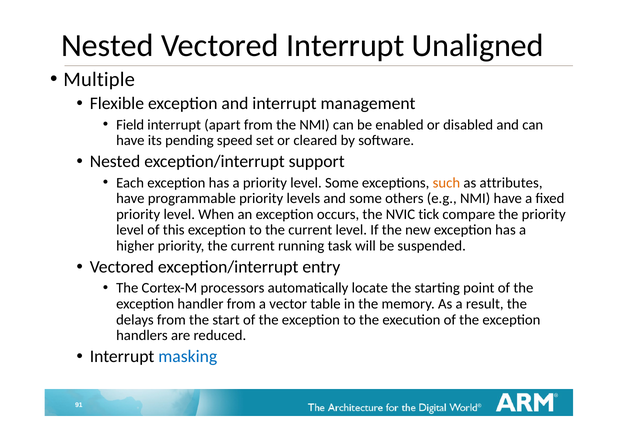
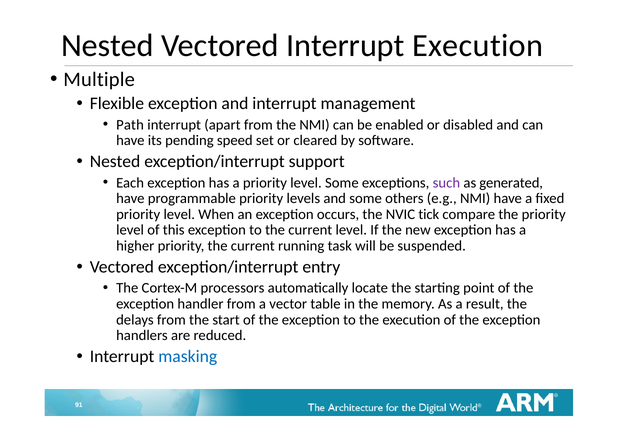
Interrupt Unaligned: Unaligned -> Execution
Field: Field -> Path
such colour: orange -> purple
attributes: attributes -> generated
